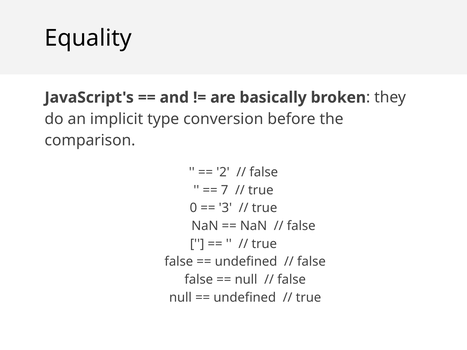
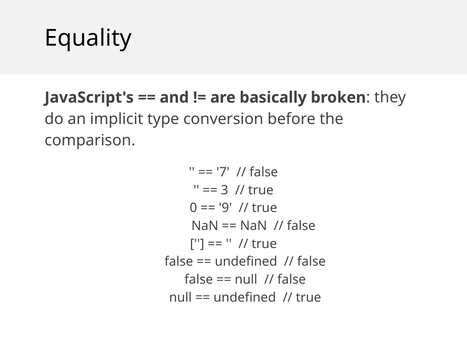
2: 2 -> 7
7: 7 -> 3
3: 3 -> 9
